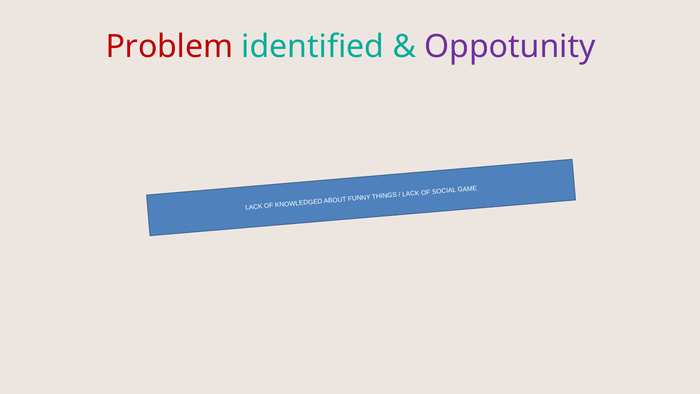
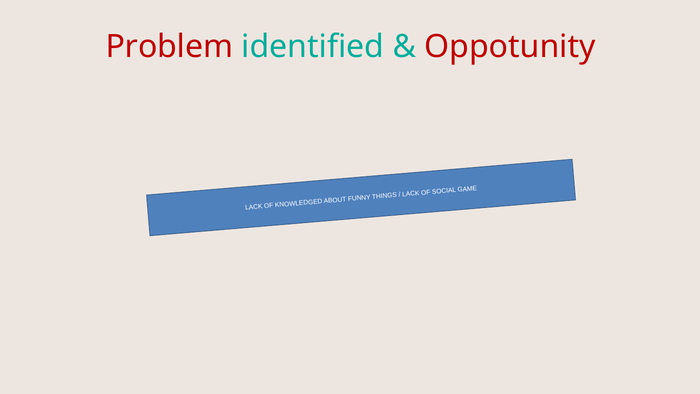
Oppotunity colour: purple -> red
